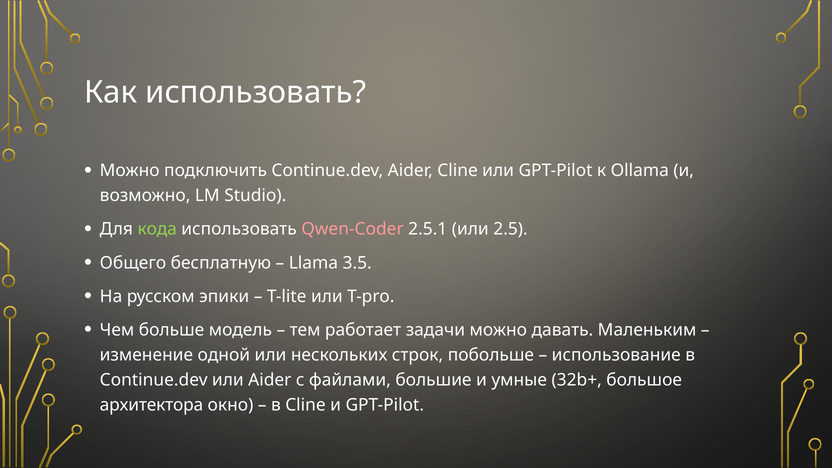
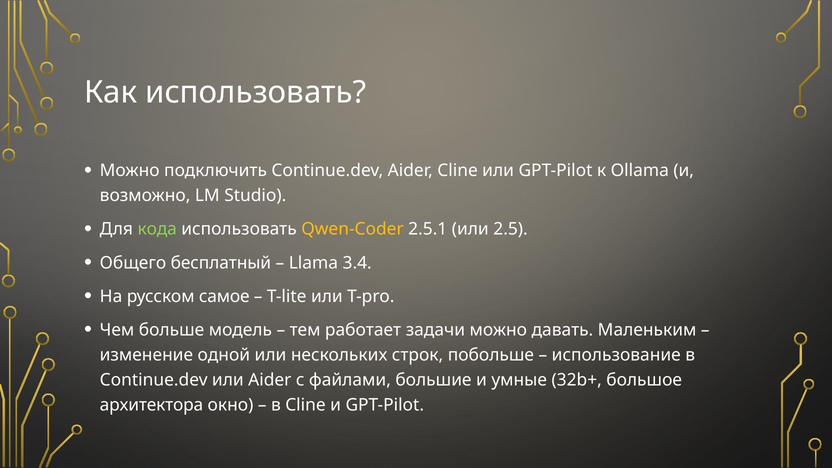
Qwen-Coder colour: pink -> yellow
бесплатную: бесплатную -> бесплатный
3.5: 3.5 -> 3.4
эпики: эпики -> самое
